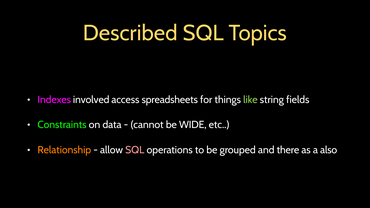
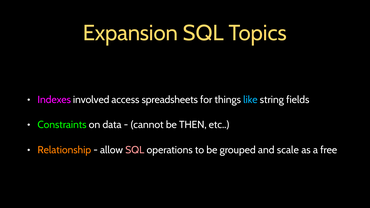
Described: Described -> Expansion
like colour: light green -> light blue
WIDE: WIDE -> THEN
there: there -> scale
also: also -> free
